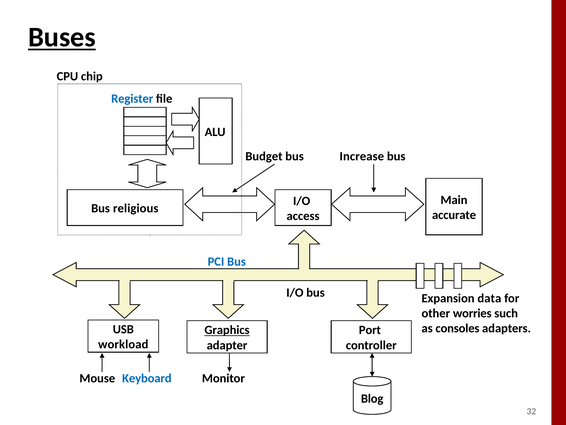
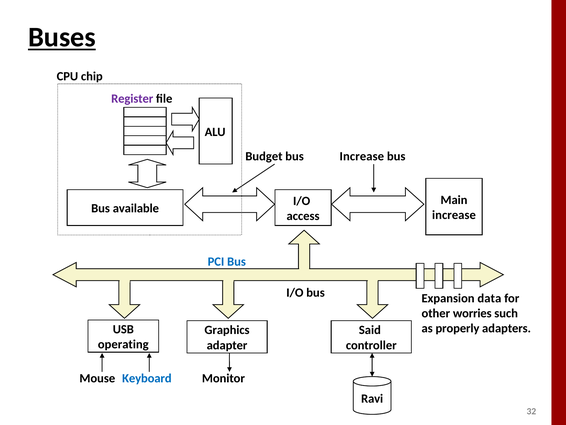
Register colour: blue -> purple
religious: religious -> available
accurate at (454, 215): accurate -> increase
consoles: consoles -> properly
Graphics underline: present -> none
Port: Port -> Said
workload: workload -> operating
Blog: Blog -> Ravi
